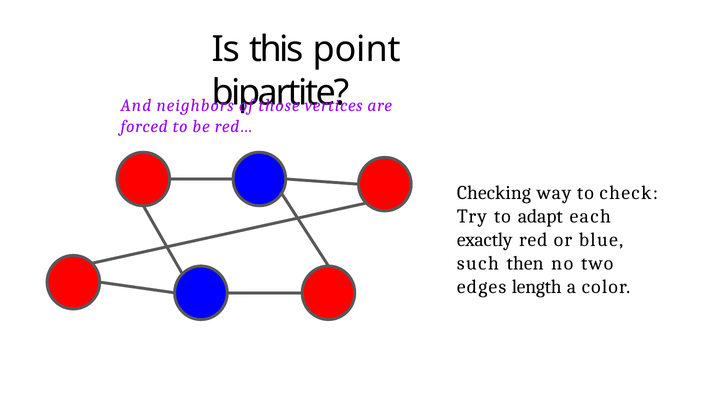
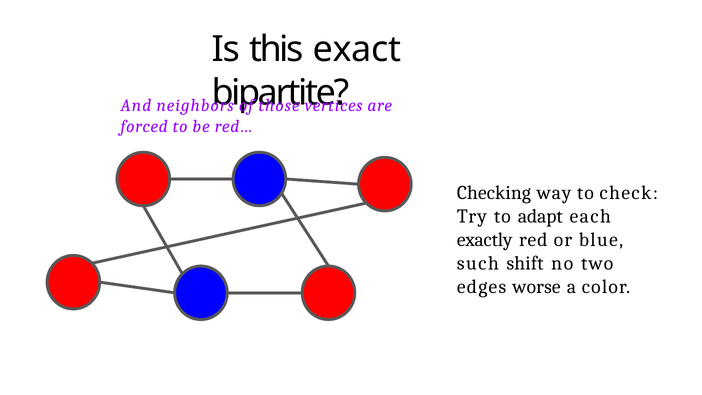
point: point -> exact
then: then -> shift
length: length -> worse
